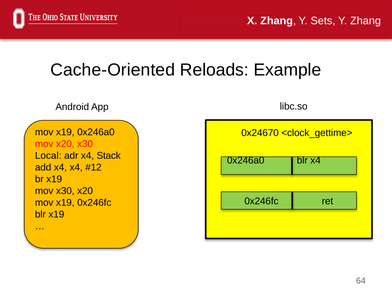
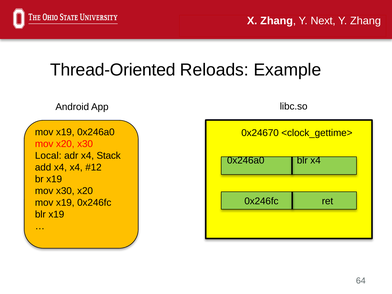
Sets: Sets -> Next
Cache-Oriented: Cache-Oriented -> Thread-Oriented
